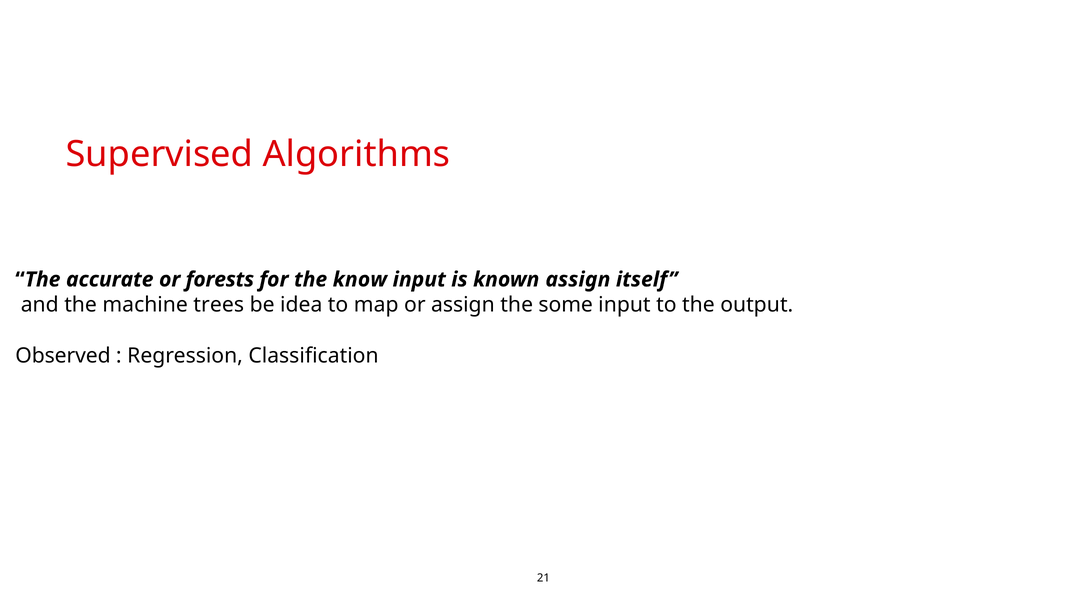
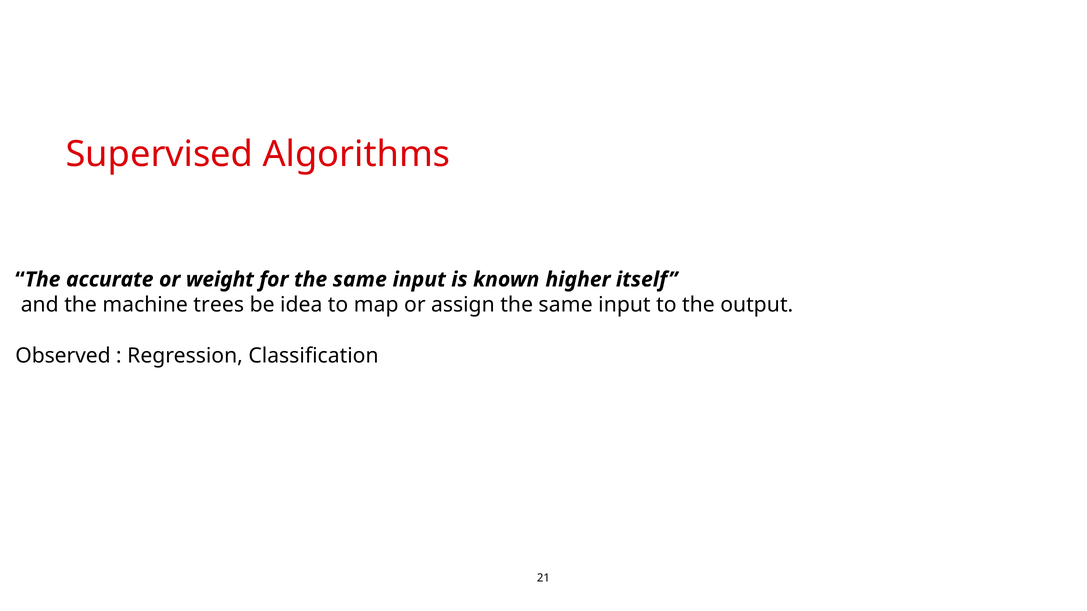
forests: forests -> weight
for the know: know -> same
known assign: assign -> higher
assign the some: some -> same
